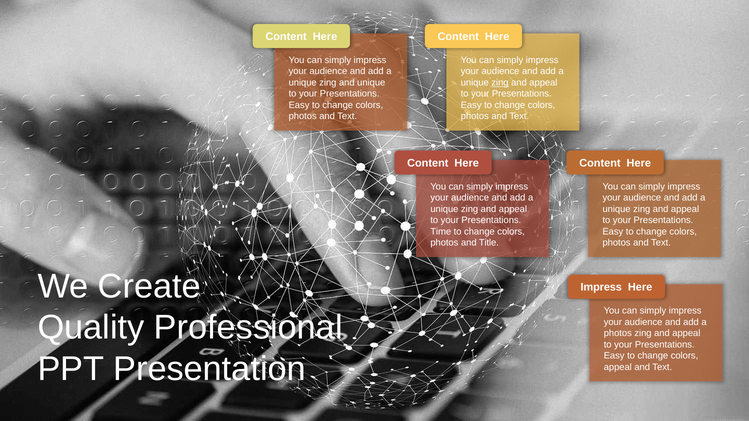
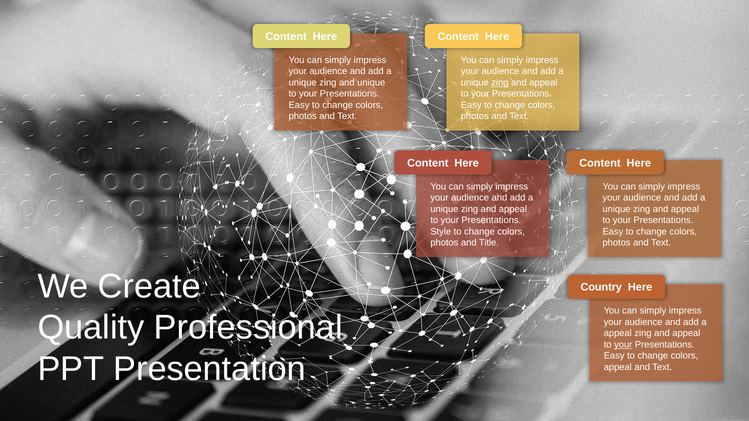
Time: Time -> Style
Impress at (601, 288): Impress -> Country
photos at (618, 334): photos -> appeal
your at (623, 345) underline: none -> present
